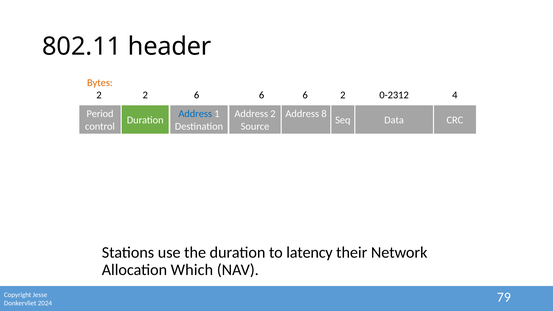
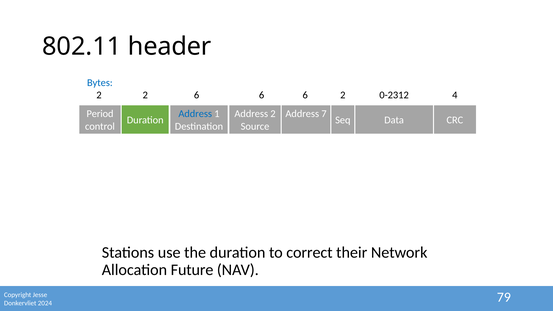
Bytes colour: orange -> blue
8: 8 -> 7
latency: latency -> correct
Which: Which -> Future
